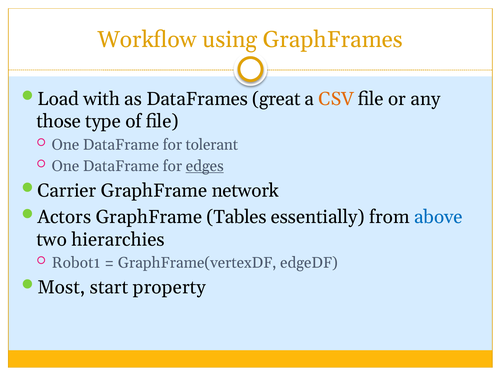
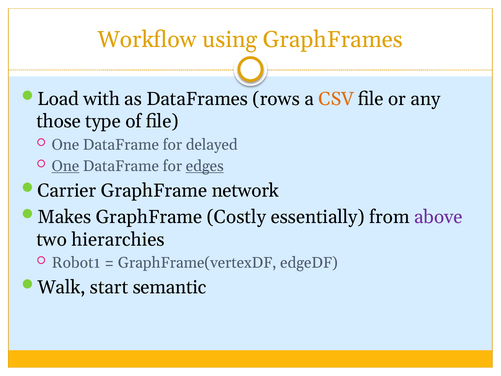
great: great -> rows
tolerant: tolerant -> delayed
One at (65, 166) underline: none -> present
Actors: Actors -> Makes
Tables: Tables -> Costly
above colour: blue -> purple
Most: Most -> Walk
property: property -> semantic
